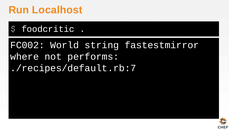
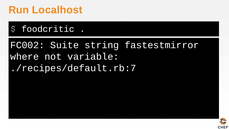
World: World -> Suite
performs: performs -> variable
